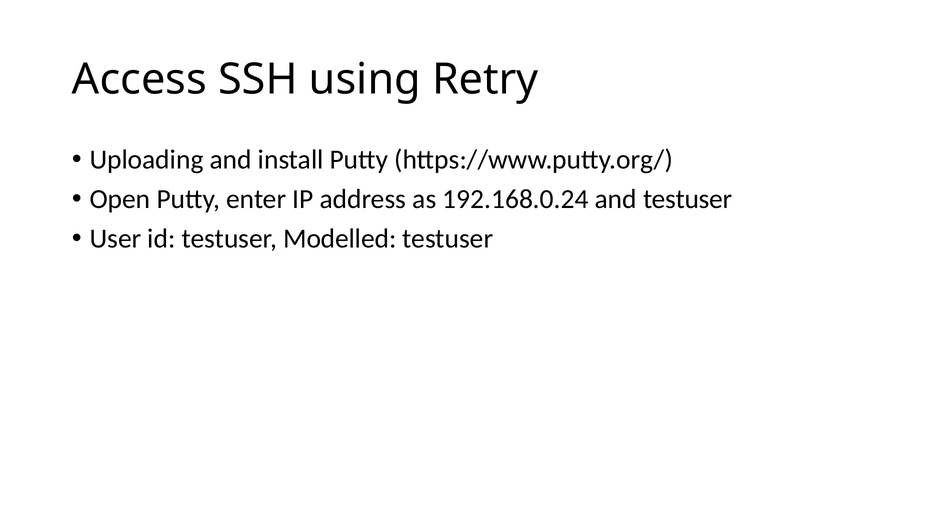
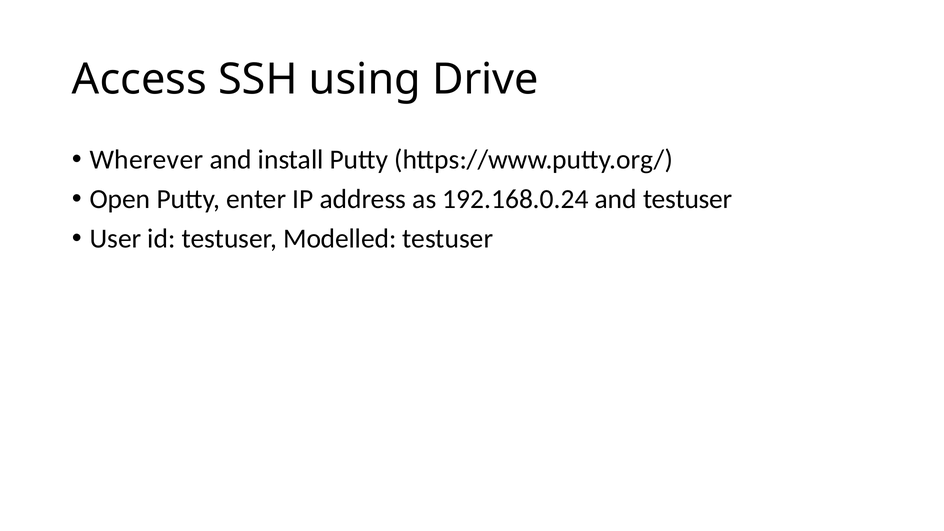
Retry: Retry -> Drive
Uploading: Uploading -> Wherever
